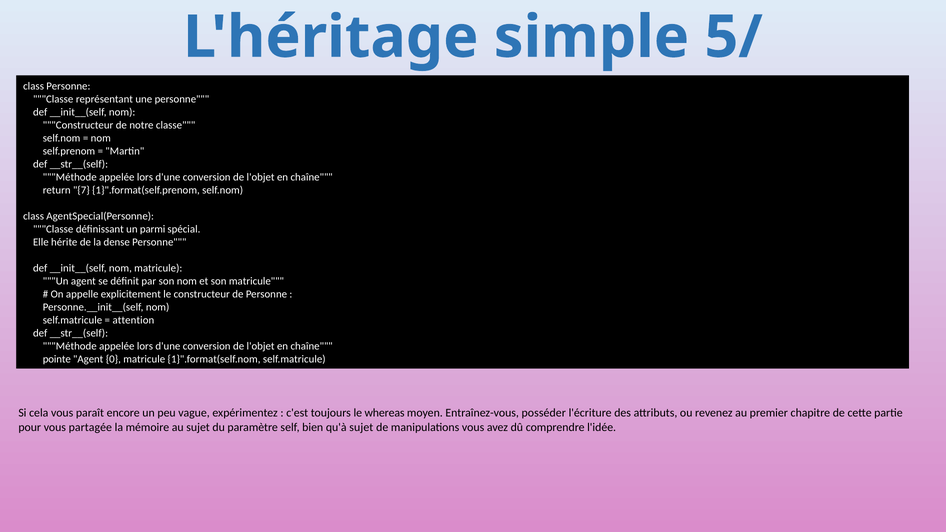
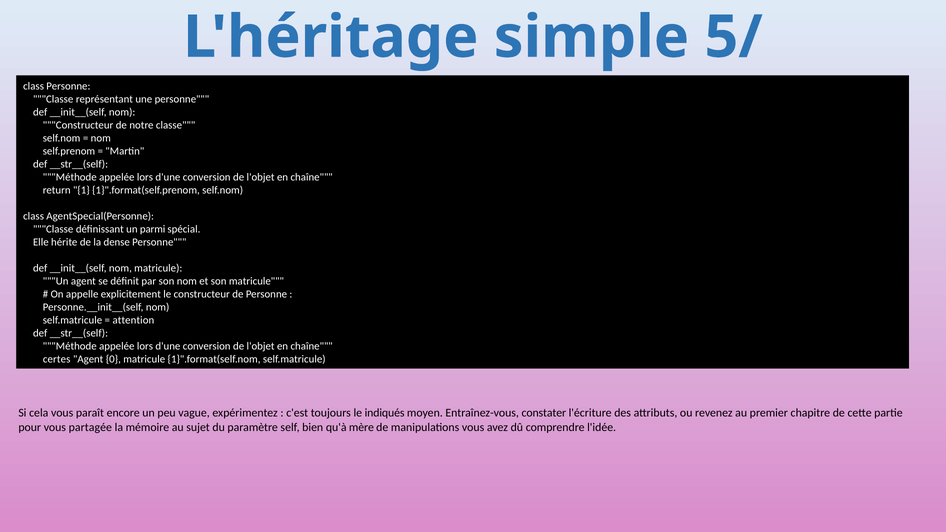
7: 7 -> 1
pointe: pointe -> certes
whereas: whereas -> indiqués
posséder: posséder -> constater
qu'à sujet: sujet -> mère
